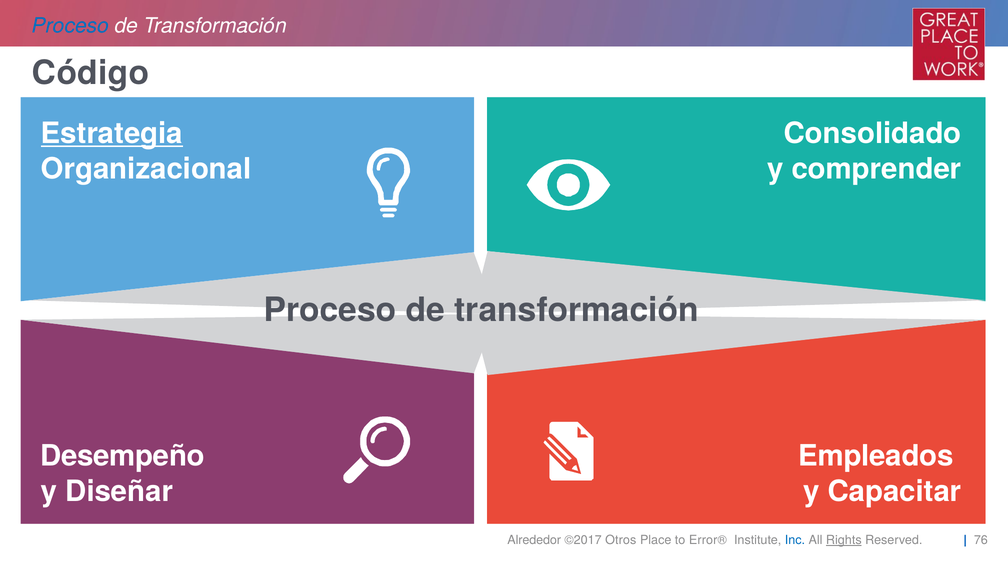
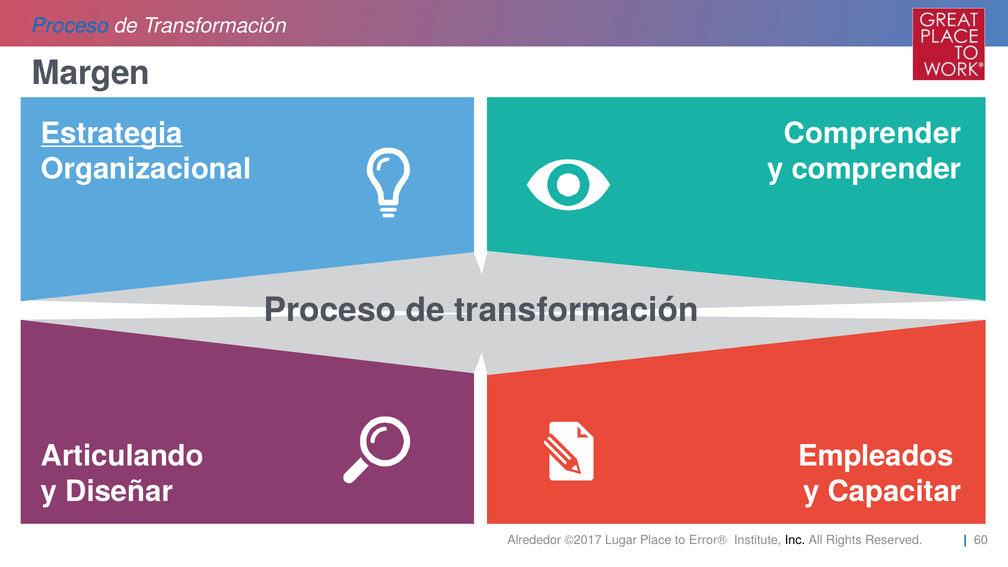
Código: Código -> Margen
Consolidado at (873, 134): Consolidado -> Comprender
Desempeño: Desempeño -> Articulando
Otros: Otros -> Lugar
Inc colour: blue -> black
Rights underline: present -> none
76: 76 -> 60
